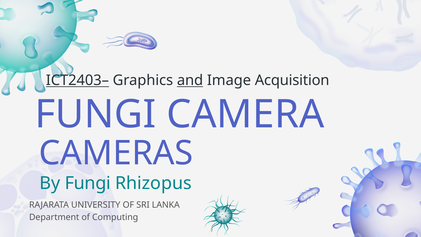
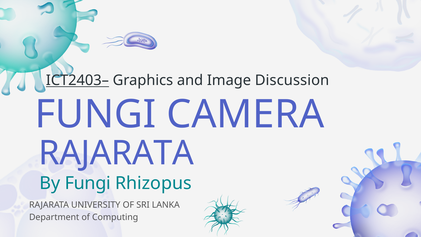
and underline: present -> none
Acquisition: Acquisition -> Discussion
CAMERAS at (116, 153): CAMERAS -> RAJARATA
